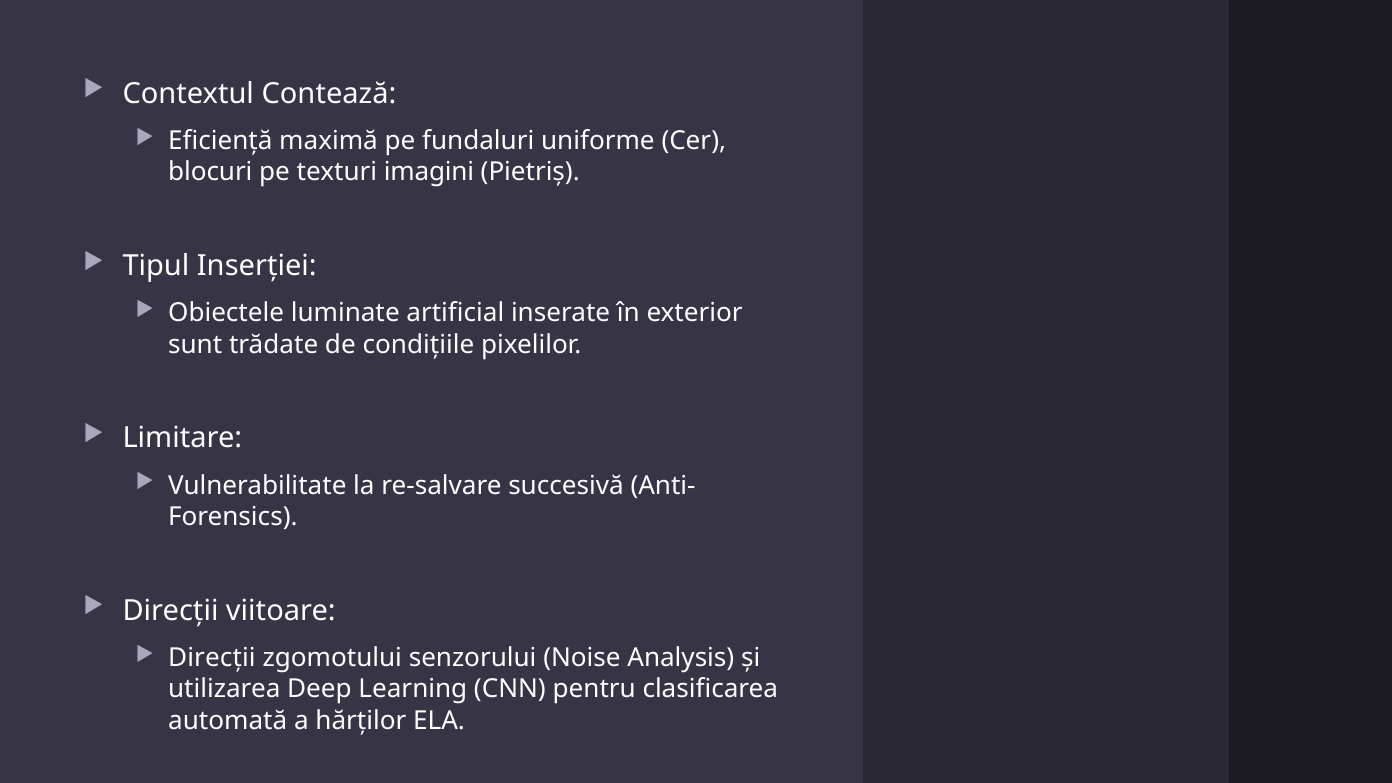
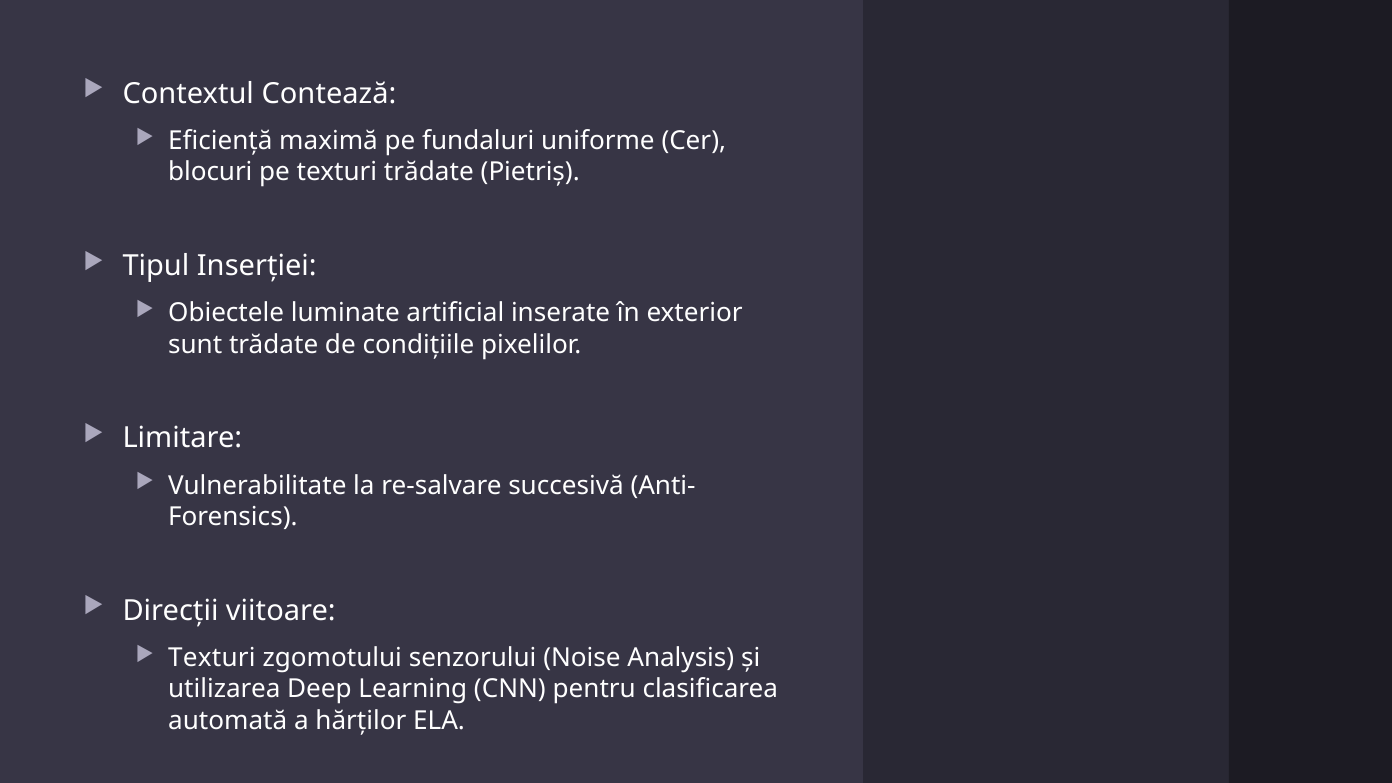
texturi imagini: imagini -> trădate
Direcții at (212, 658): Direcții -> Texturi
